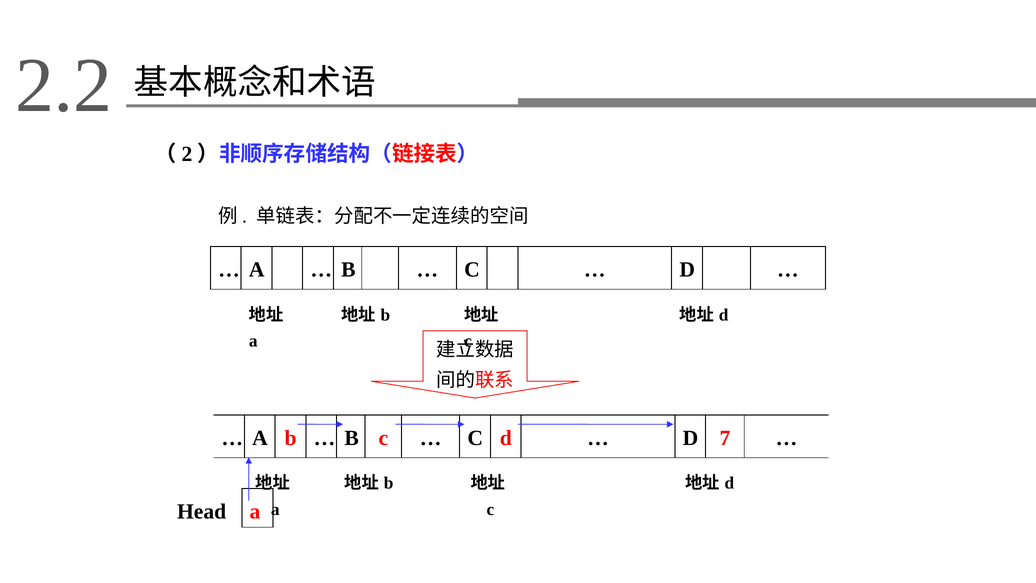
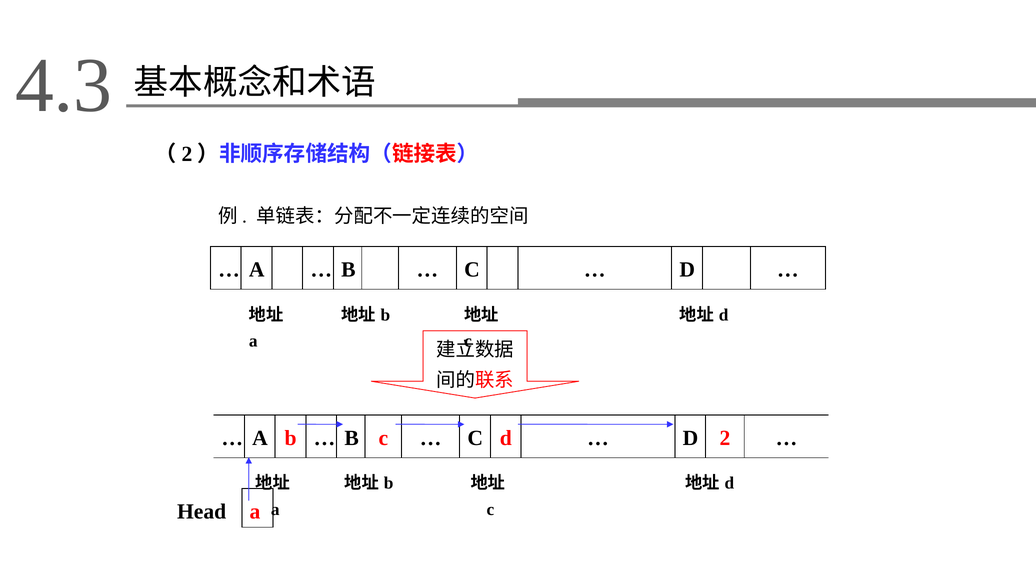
2.2: 2.2 -> 4.3
7: 7 -> 2
